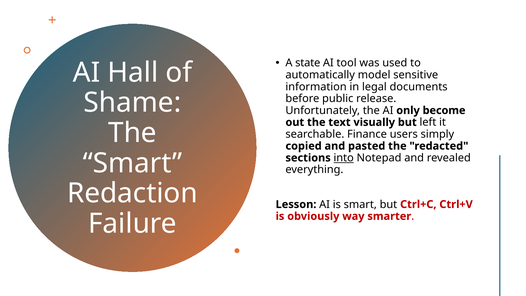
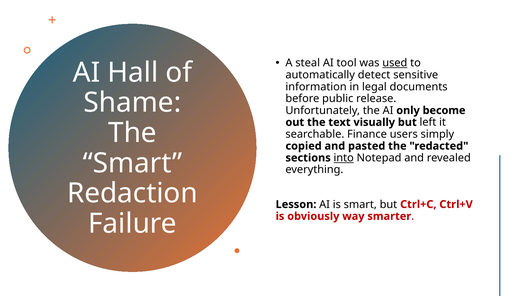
state: state -> steal
used underline: none -> present
model: model -> detect
